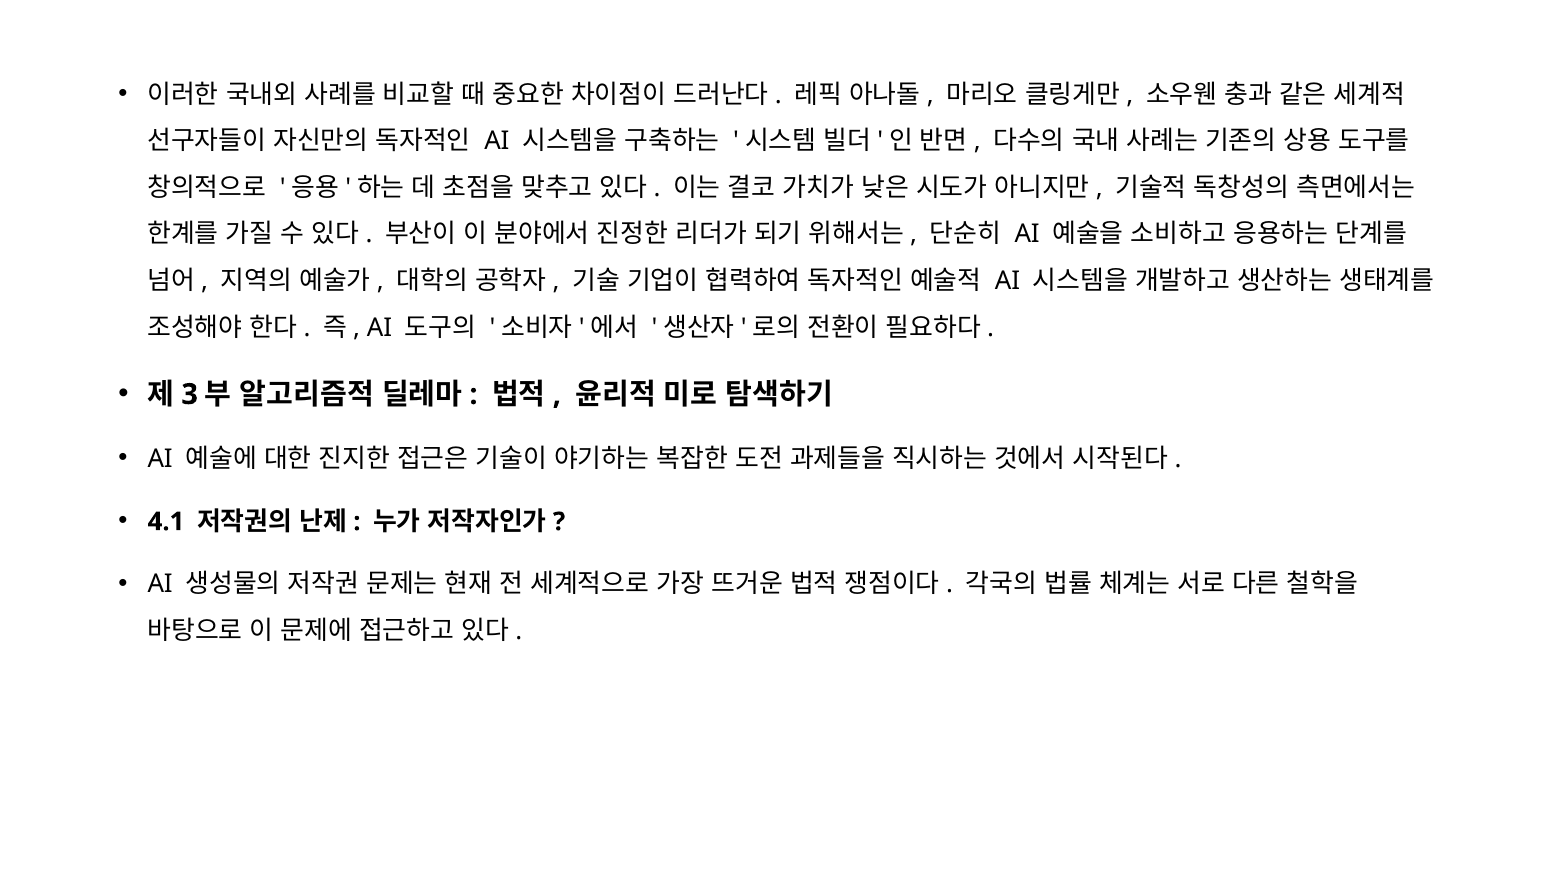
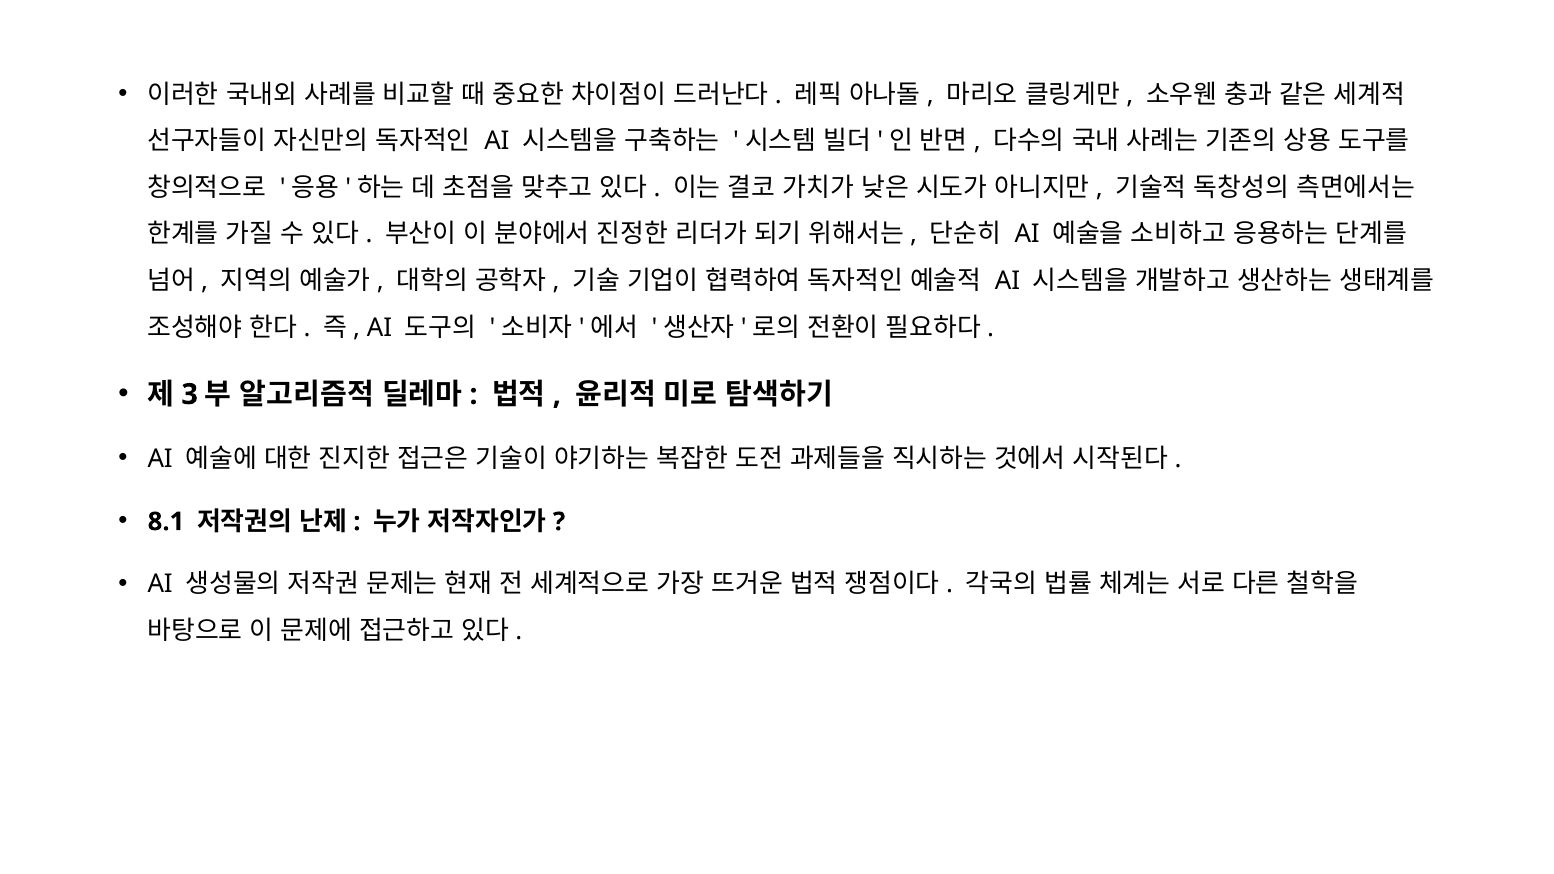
4.1: 4.1 -> 8.1
